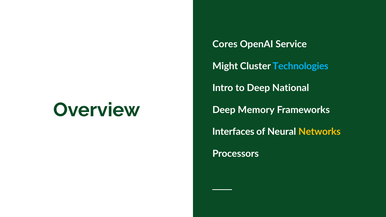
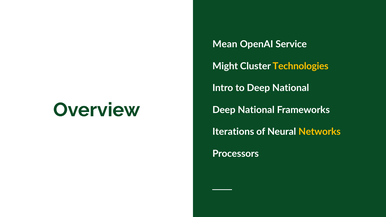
Cores: Cores -> Mean
Technologies colour: light blue -> yellow
Memory at (256, 110): Memory -> National
Interfaces: Interfaces -> Iterations
